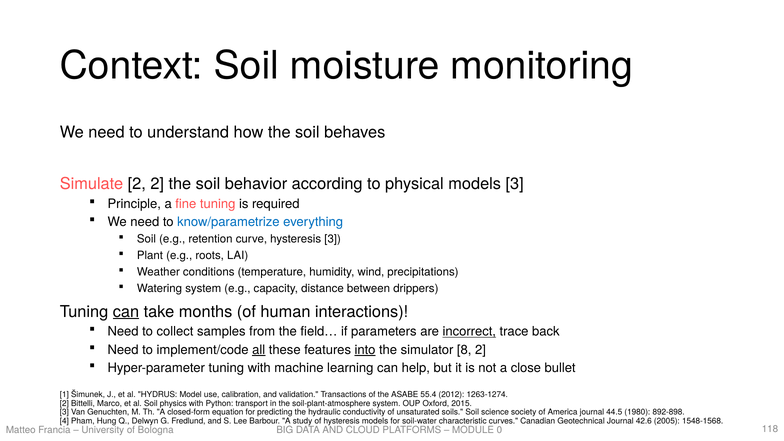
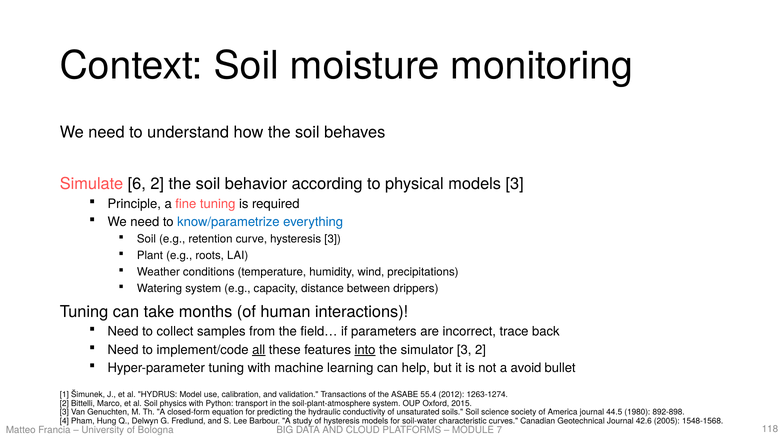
Simulate 2: 2 -> 6
can at (126, 312) underline: present -> none
incorrect underline: present -> none
simulator 8: 8 -> 3
close: close -> avoid
0: 0 -> 7
